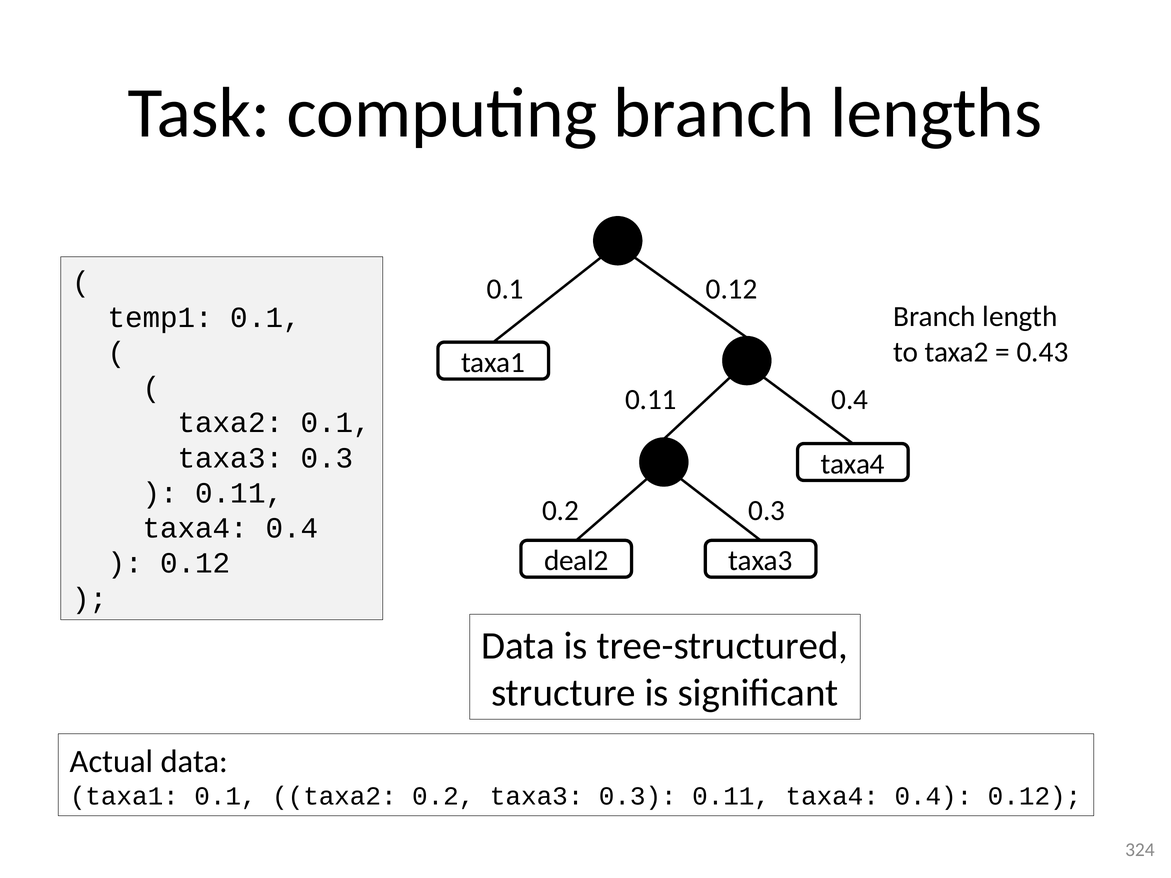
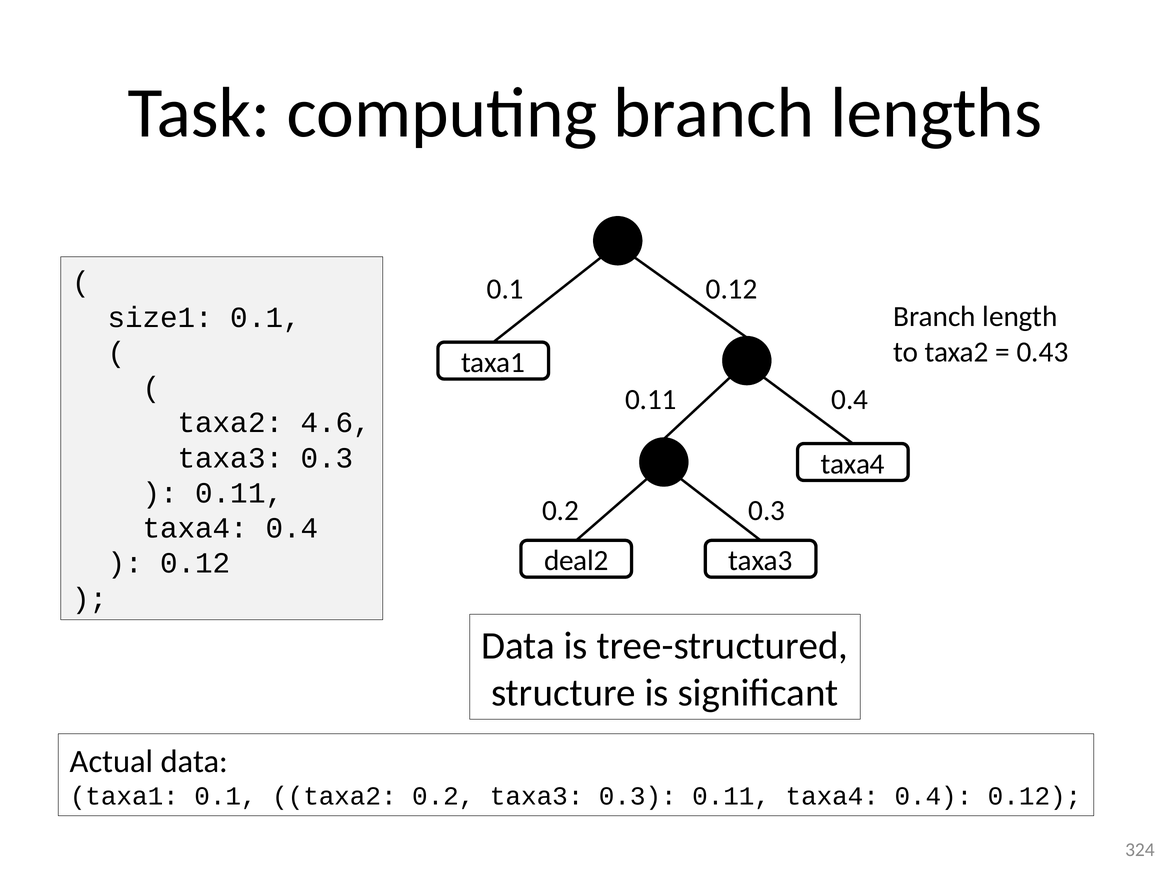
temp1: temp1 -> size1
taxa2 0.1: 0.1 -> 4.6
